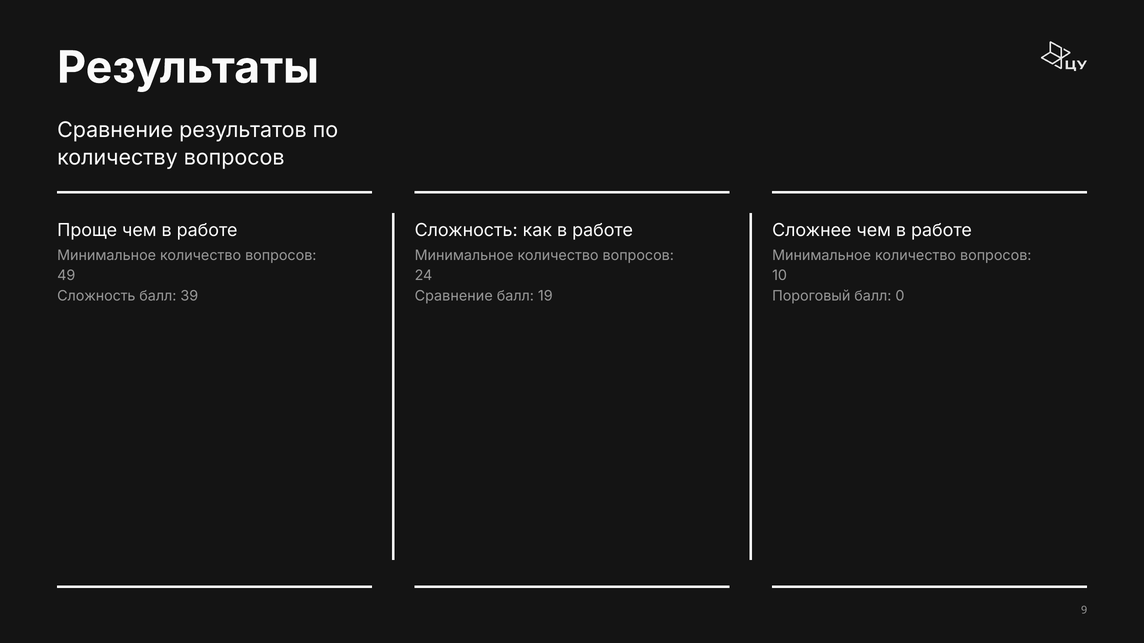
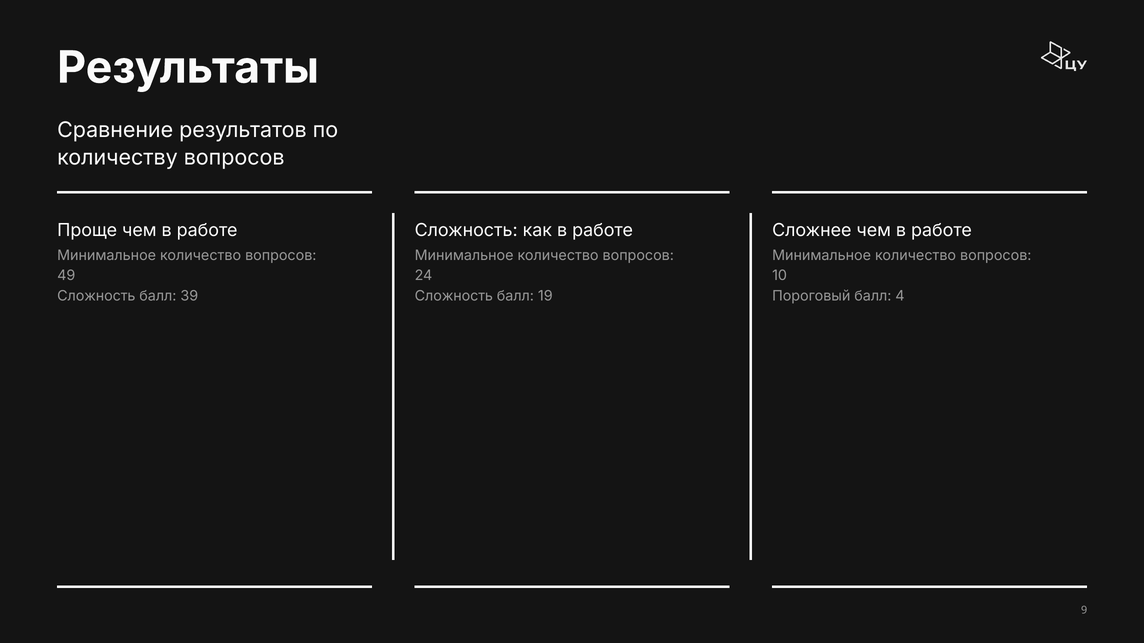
Сравнение at (454, 296): Сравнение -> Сложность
0: 0 -> 4
